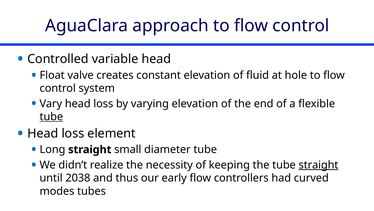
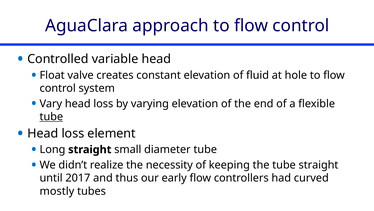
straight at (318, 164) underline: present -> none
2038: 2038 -> 2017
modes: modes -> mostly
